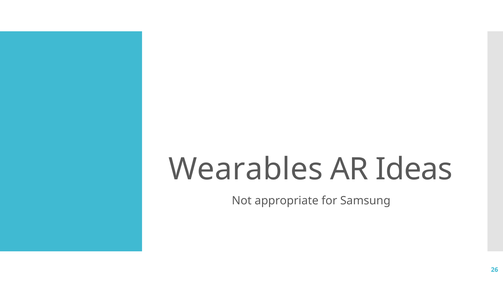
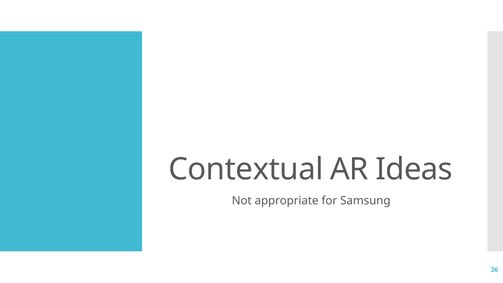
Wearables: Wearables -> Contextual
